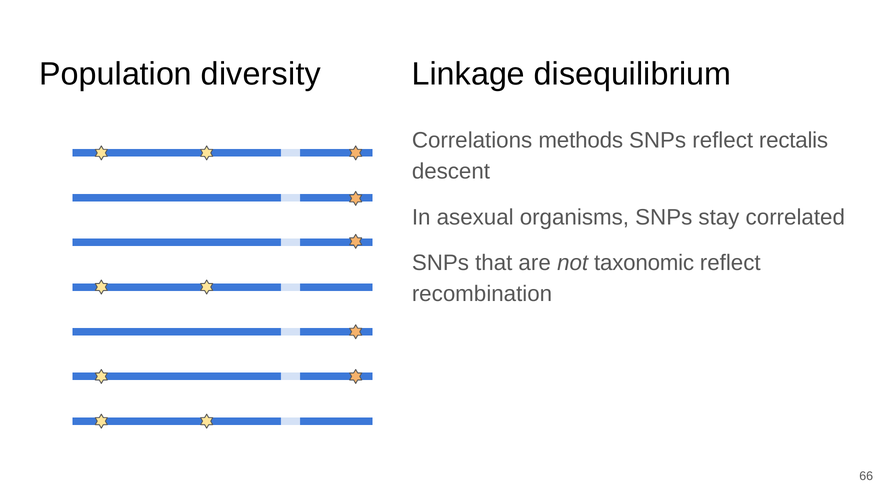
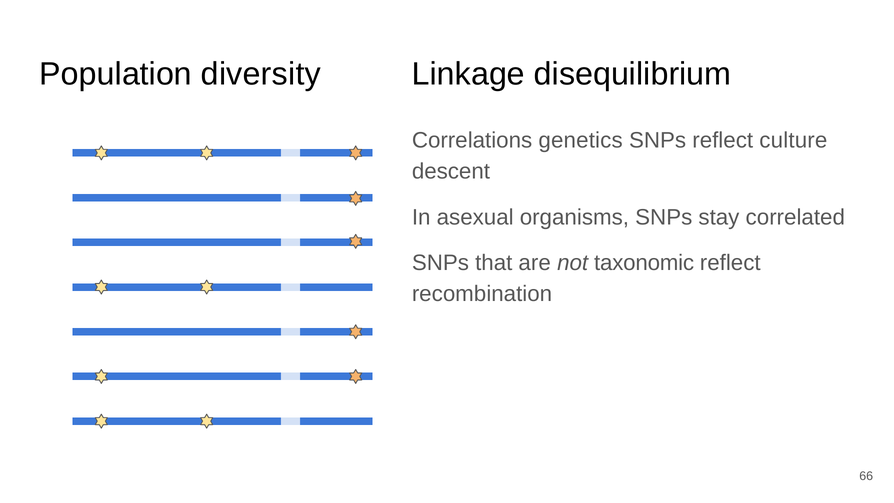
methods: methods -> genetics
rectalis: rectalis -> culture
